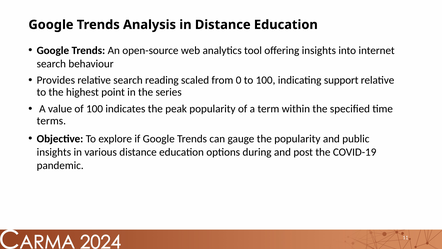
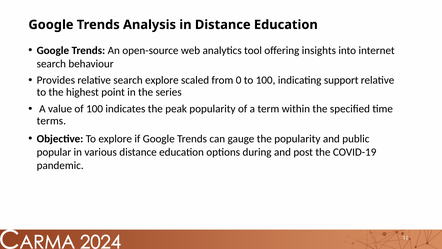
search reading: reading -> explore
insights at (54, 152): insights -> popular
